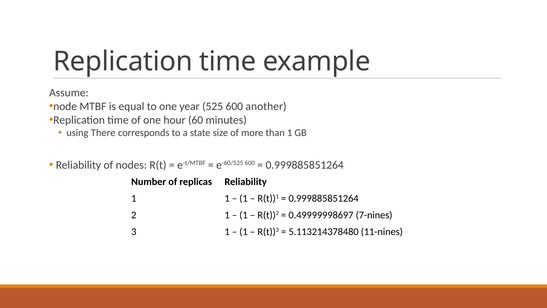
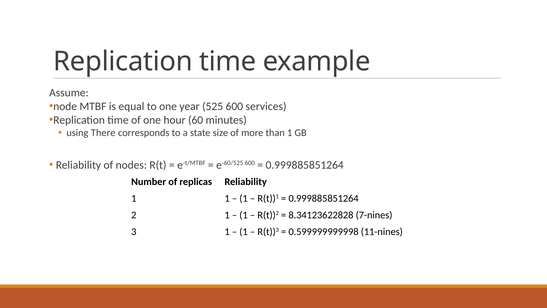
another: another -> services
0.49999998697: 0.49999998697 -> 8.34123622828
5.113214378480: 5.113214378480 -> 0.599999999998
